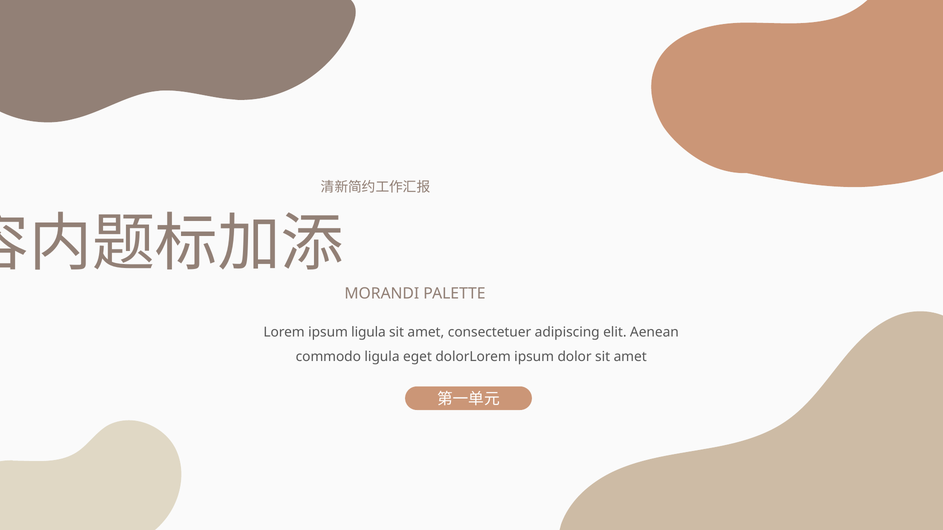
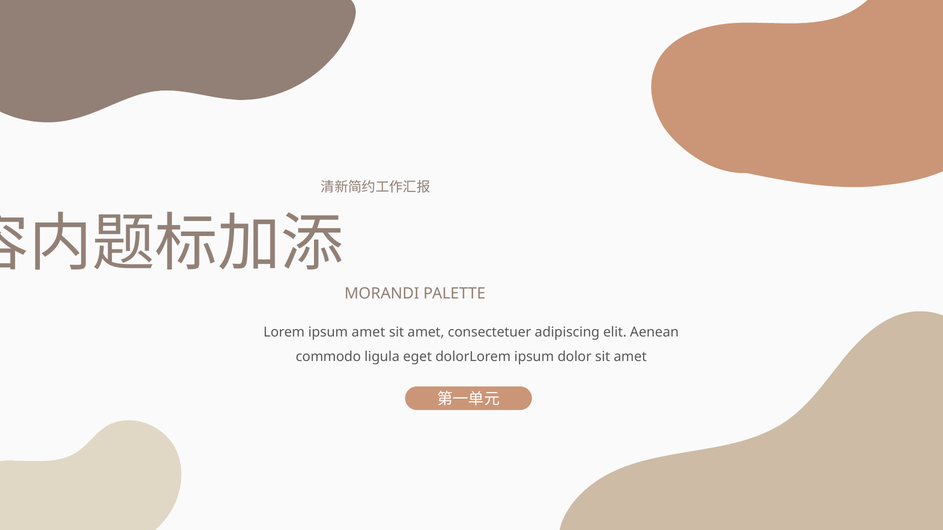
ipsum ligula: ligula -> amet
